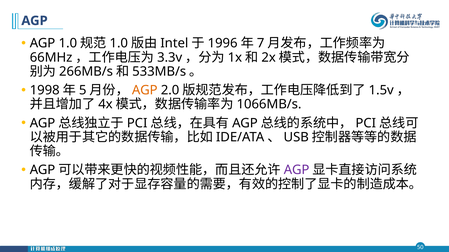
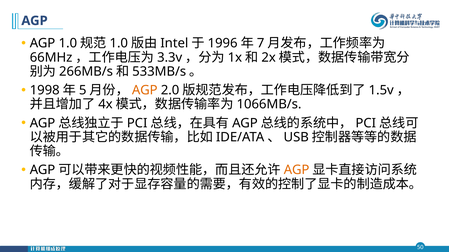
AGP at (297, 170) colour: purple -> orange
